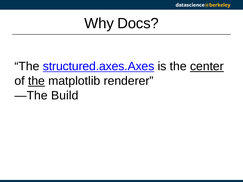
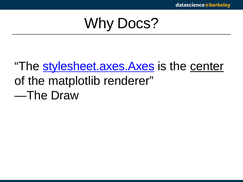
structured.axes.Axes: structured.axes.Axes -> stylesheet.axes.Axes
the at (37, 81) underline: present -> none
Build: Build -> Draw
